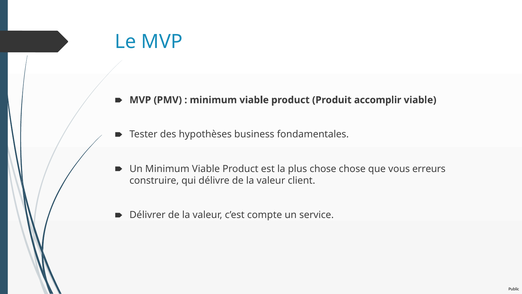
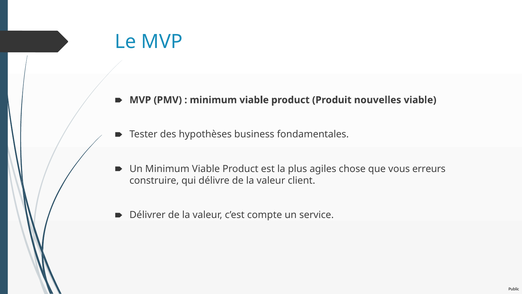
accomplir: accomplir -> nouvelles
plus chose: chose -> agiles
